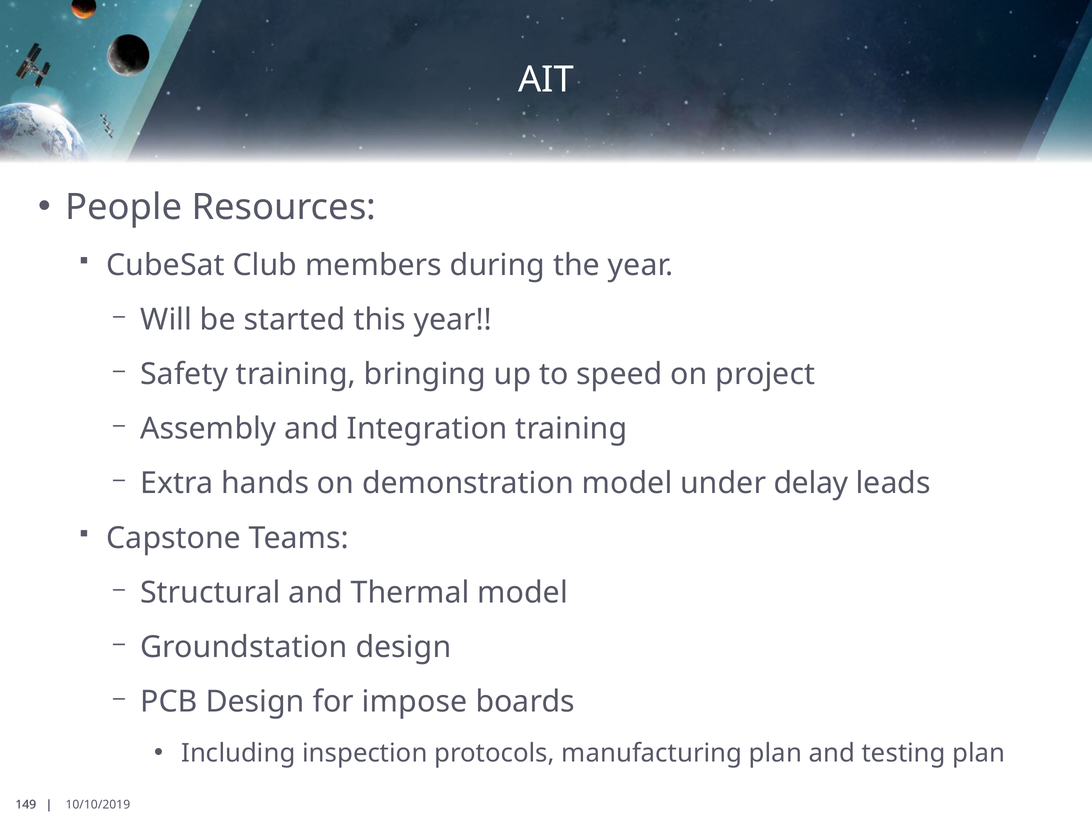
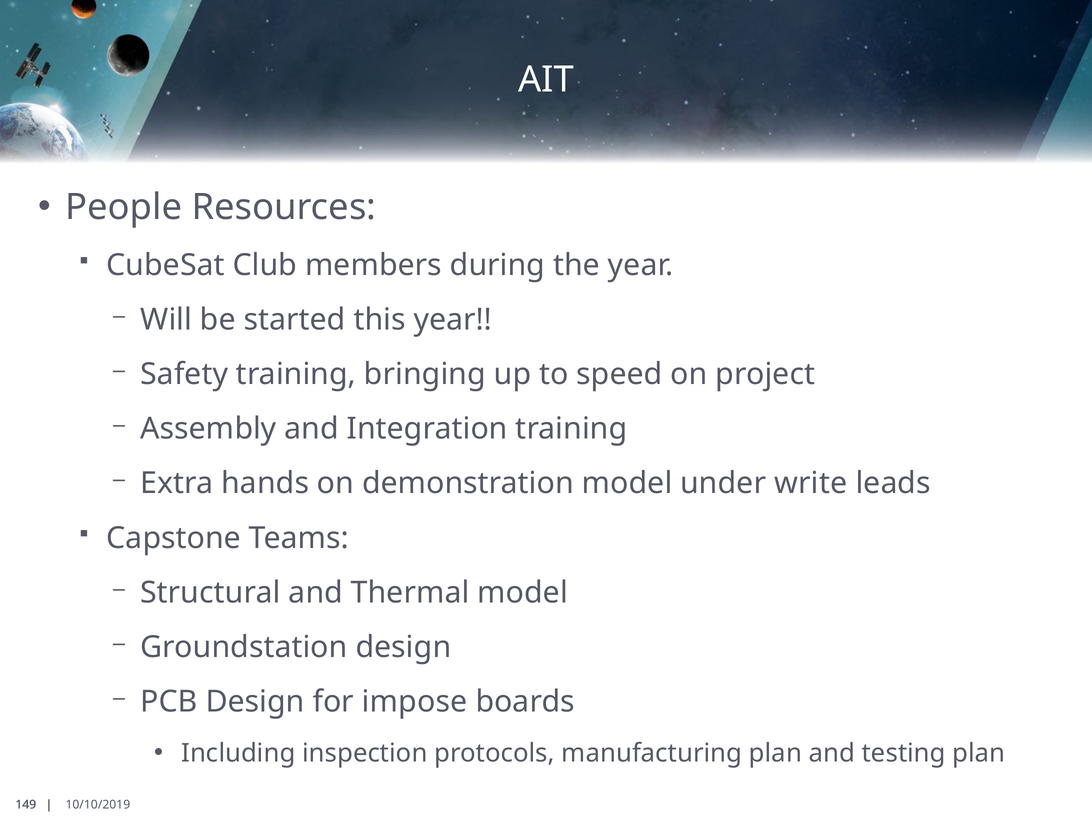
delay: delay -> write
